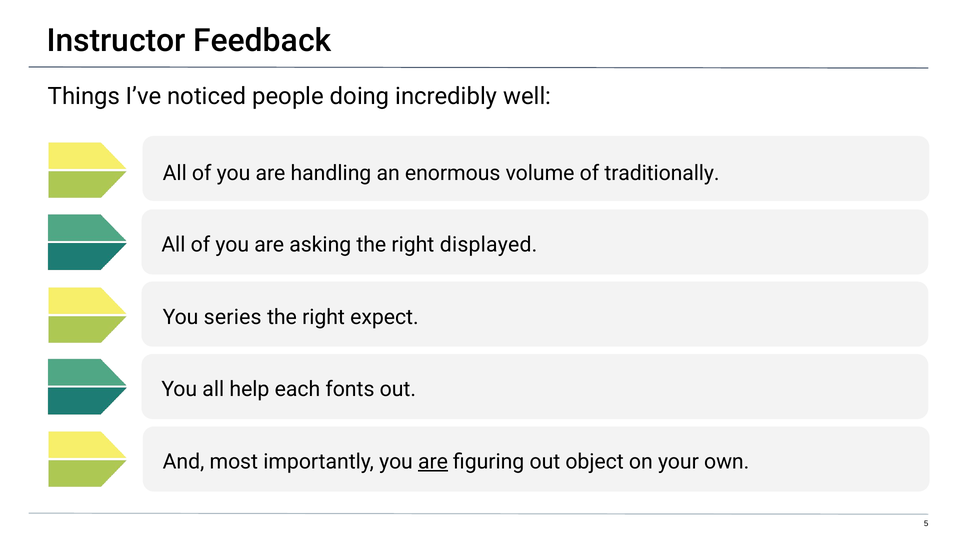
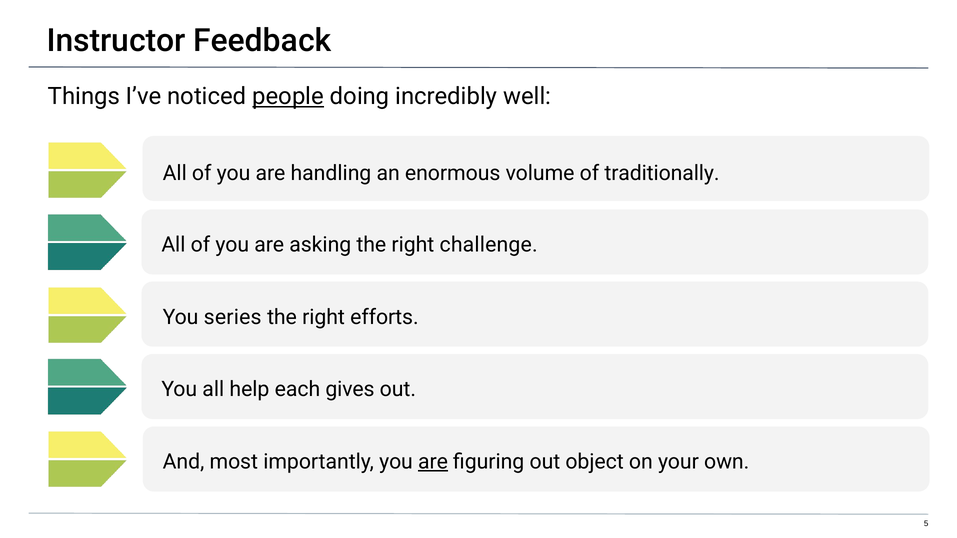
people underline: none -> present
displayed: displayed -> challenge
expect: expect -> efforts
fonts: fonts -> gives
